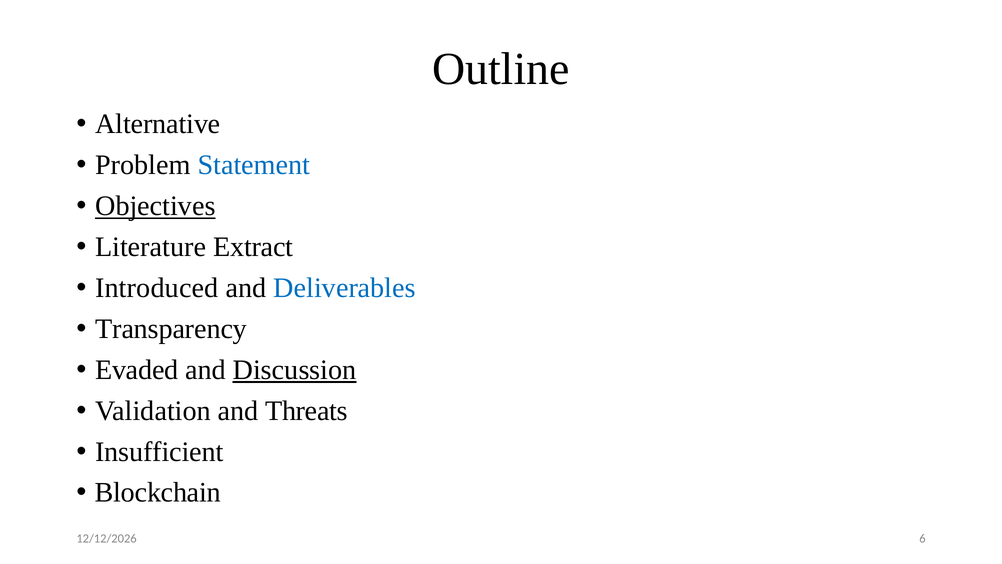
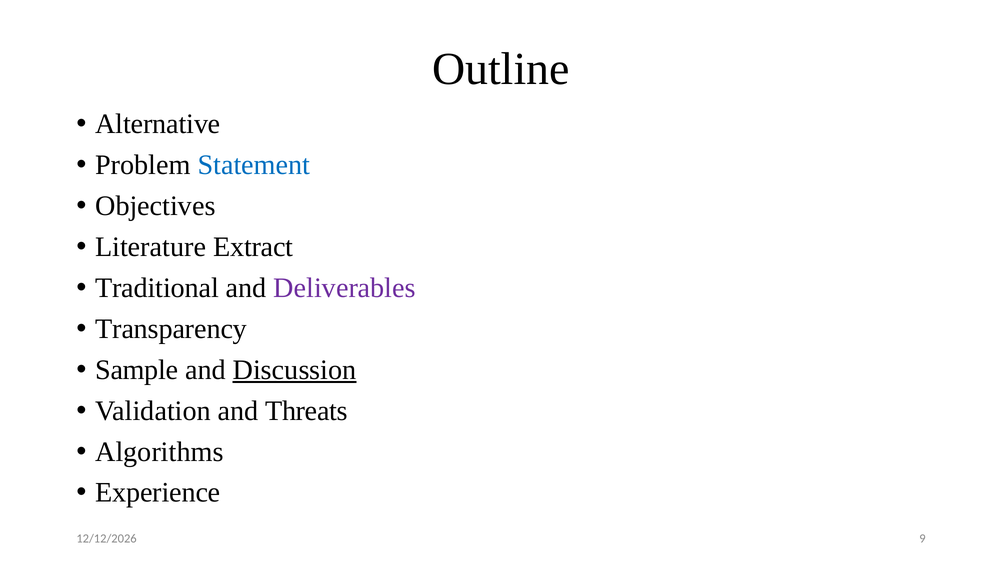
Objectives underline: present -> none
Introduced: Introduced -> Traditional
Deliverables colour: blue -> purple
Evaded: Evaded -> Sample
Insufficient: Insufficient -> Algorithms
Blockchain: Blockchain -> Experience
6: 6 -> 9
